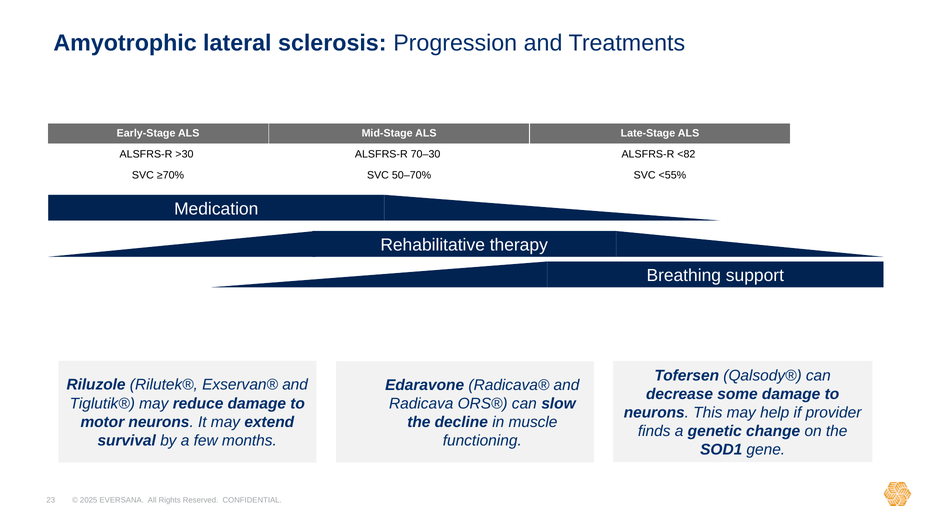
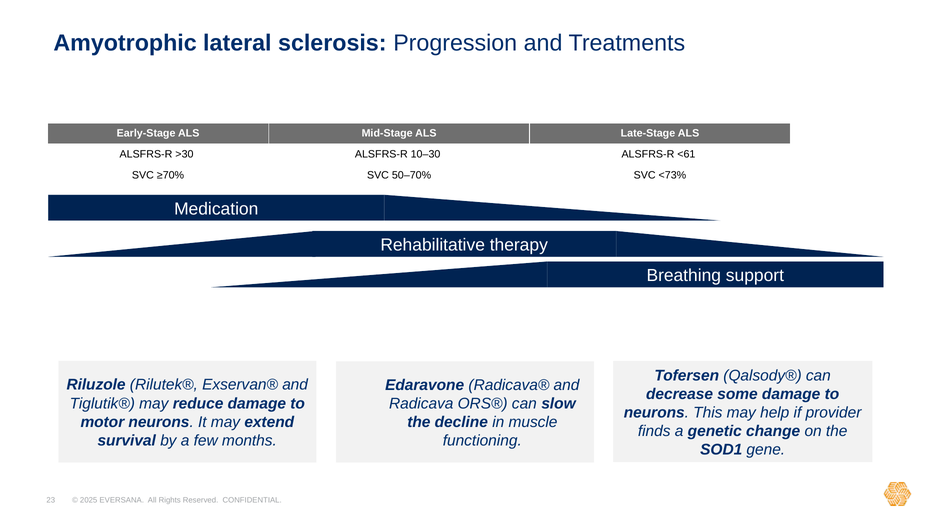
70–30: 70–30 -> 10–30
<82: <82 -> <61
<55%: <55% -> <73%
